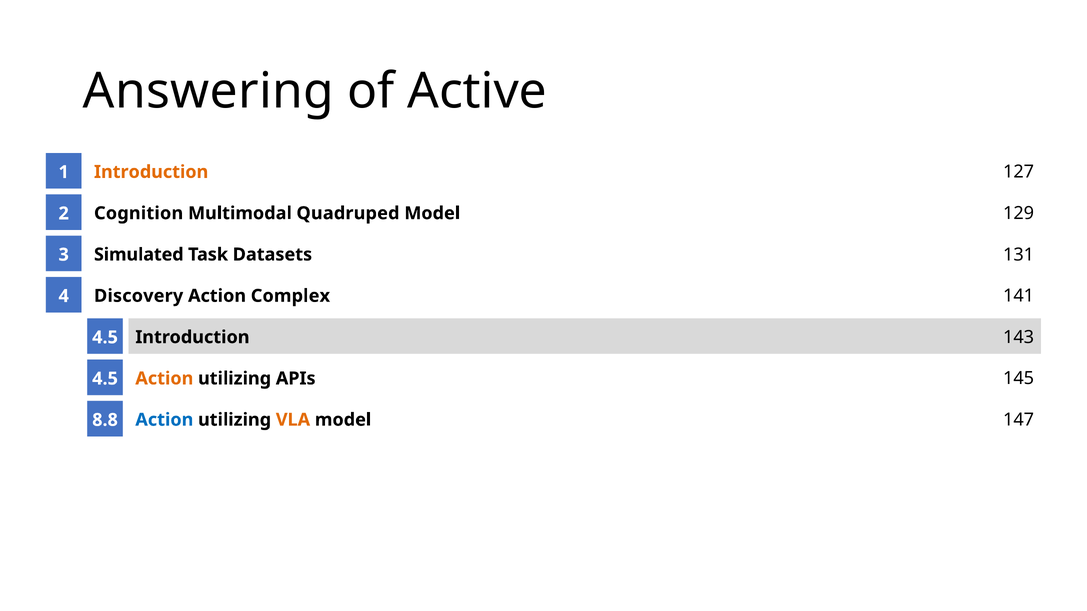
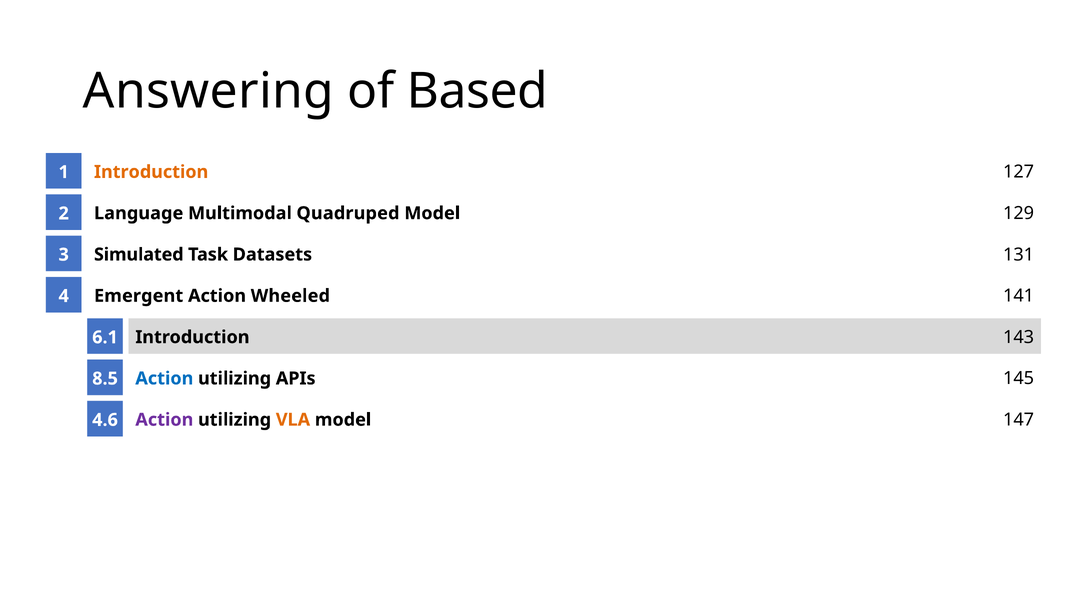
Active: Active -> Based
Cognition: Cognition -> Language
Discovery: Discovery -> Emergent
Complex: Complex -> Wheeled
4.5 at (105, 338): 4.5 -> 6.1
Action at (164, 379) colour: orange -> blue
4.5 at (105, 379): 4.5 -> 8.5
Action at (164, 420) colour: blue -> purple
8.8: 8.8 -> 4.6
